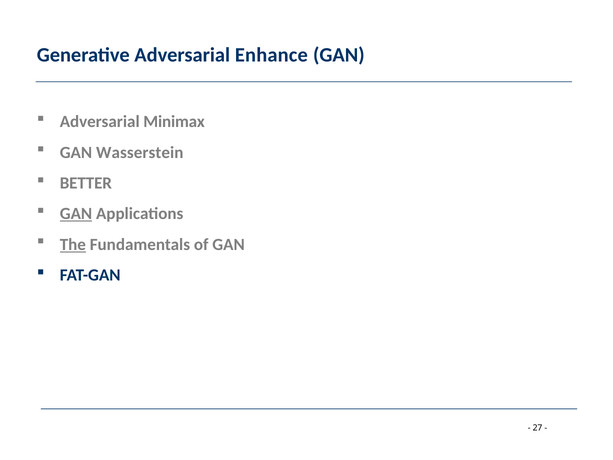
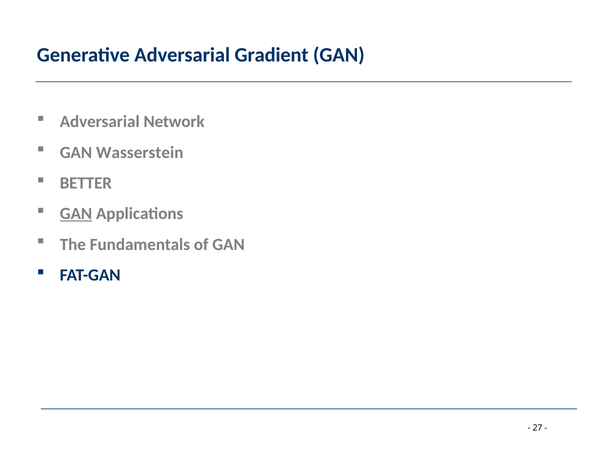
Enhance: Enhance -> Gradient
Minimax: Minimax -> Network
The underline: present -> none
